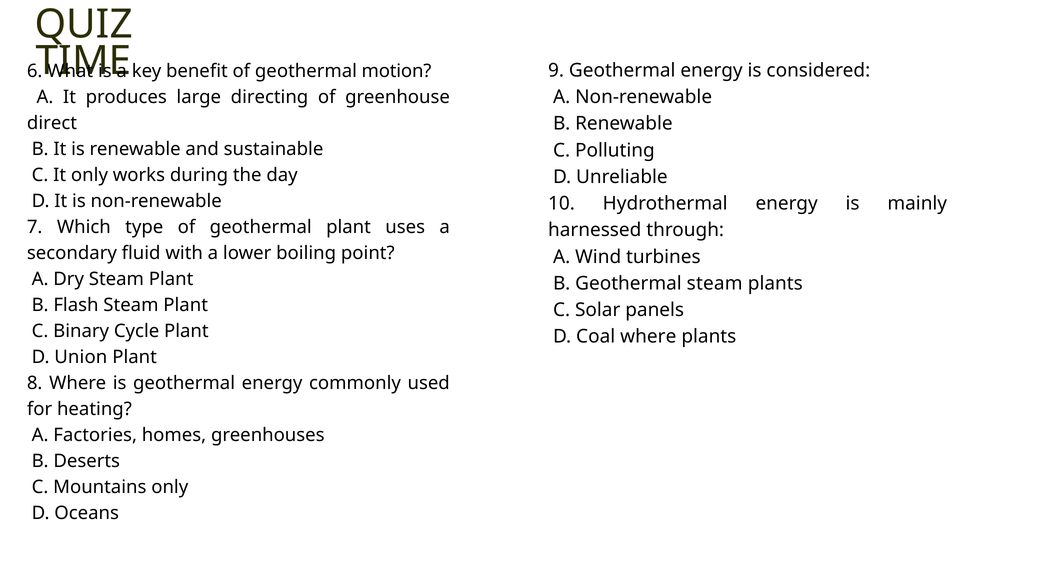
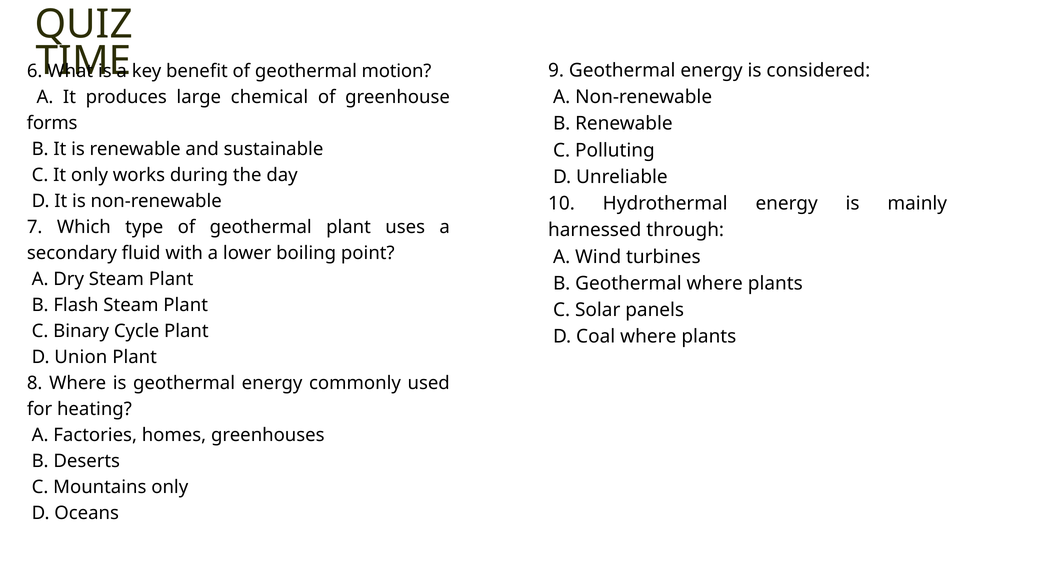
directing: directing -> chemical
direct: direct -> forms
Geothermal steam: steam -> where
